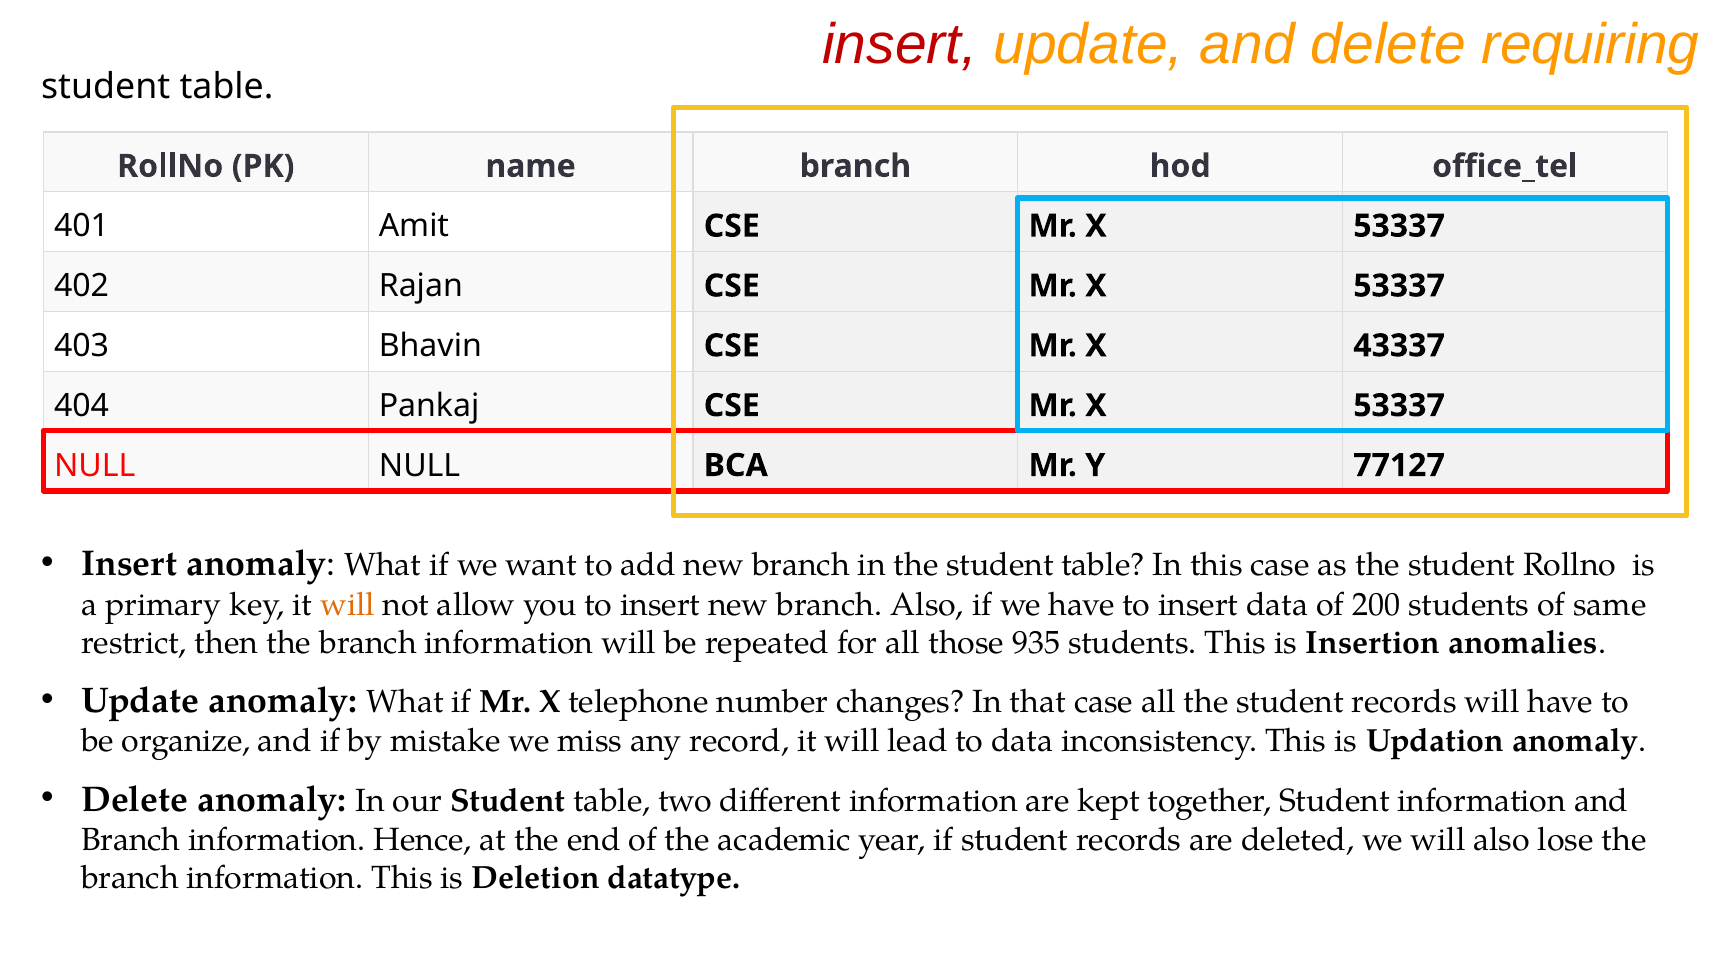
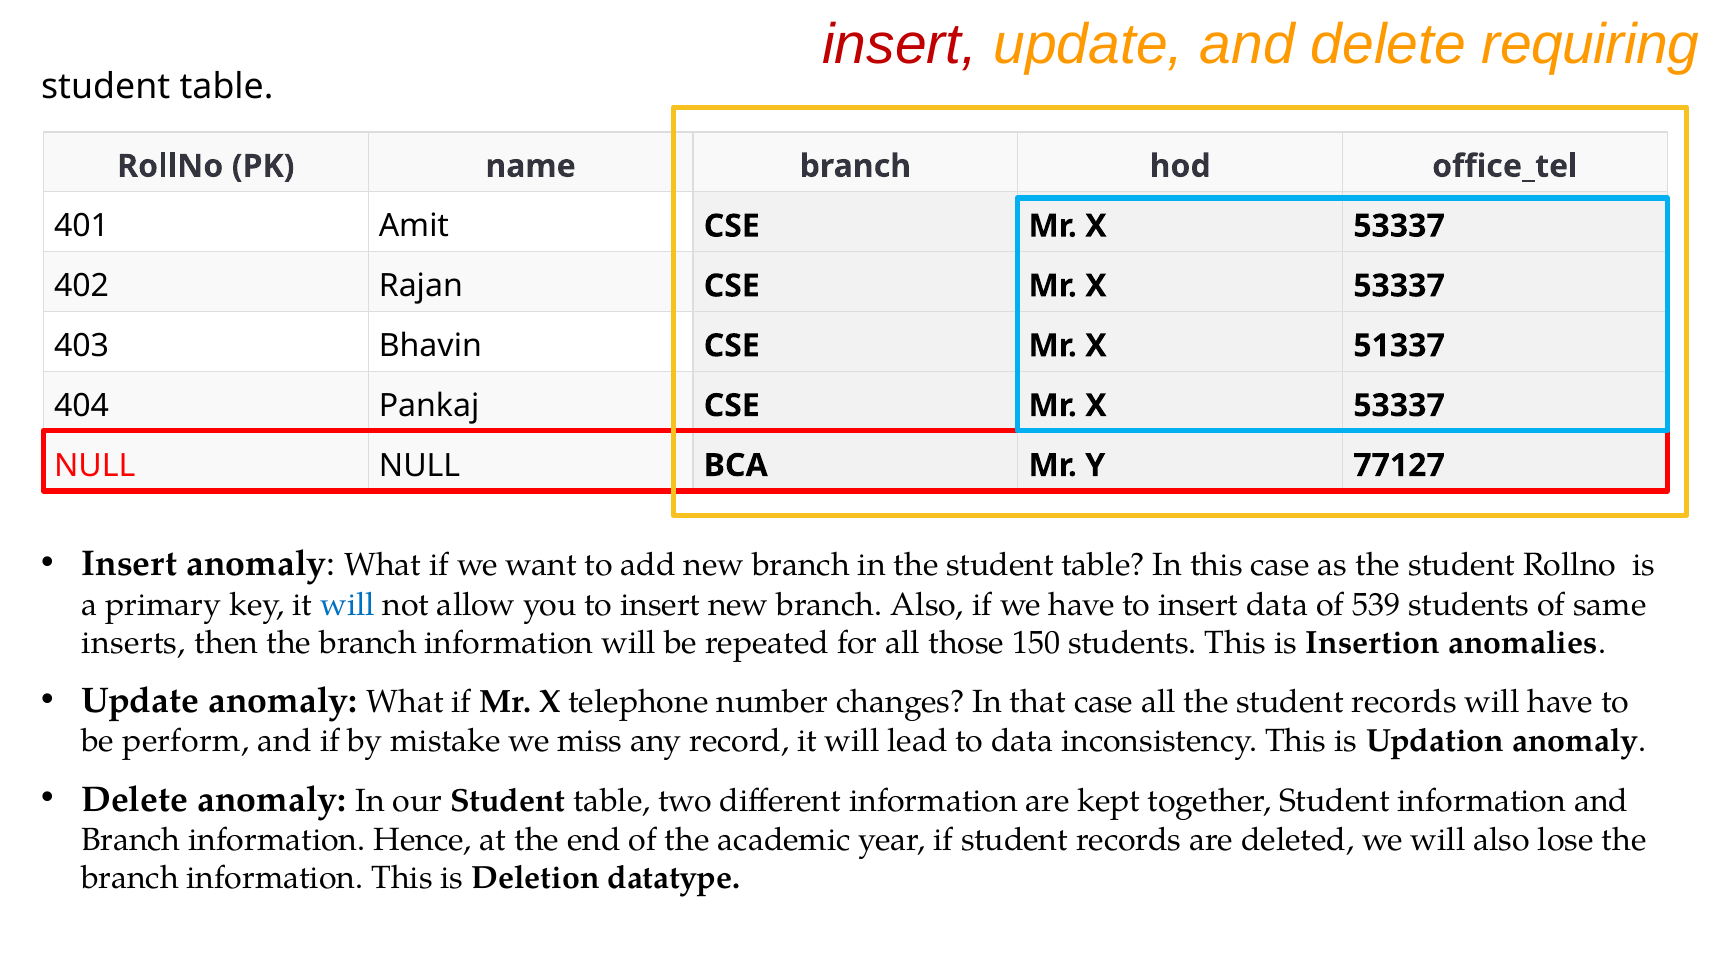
43337: 43337 -> 51337
will at (348, 605) colour: orange -> blue
200: 200 -> 539
restrict: restrict -> inserts
935: 935 -> 150
organize: organize -> perform
